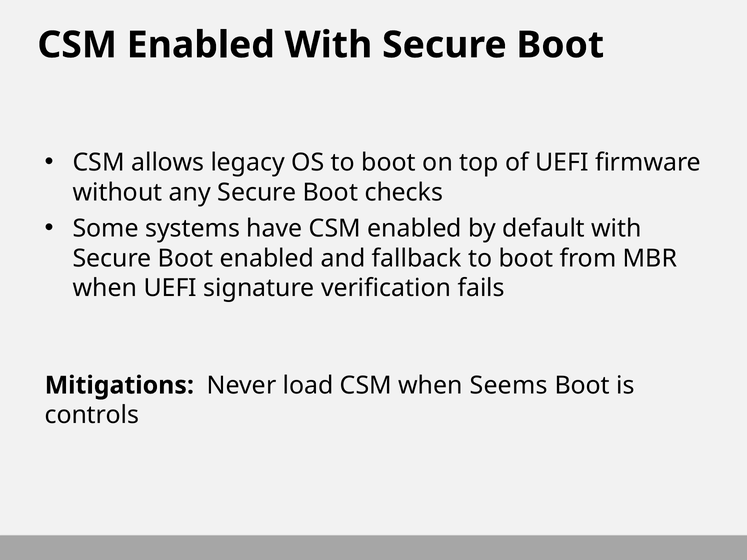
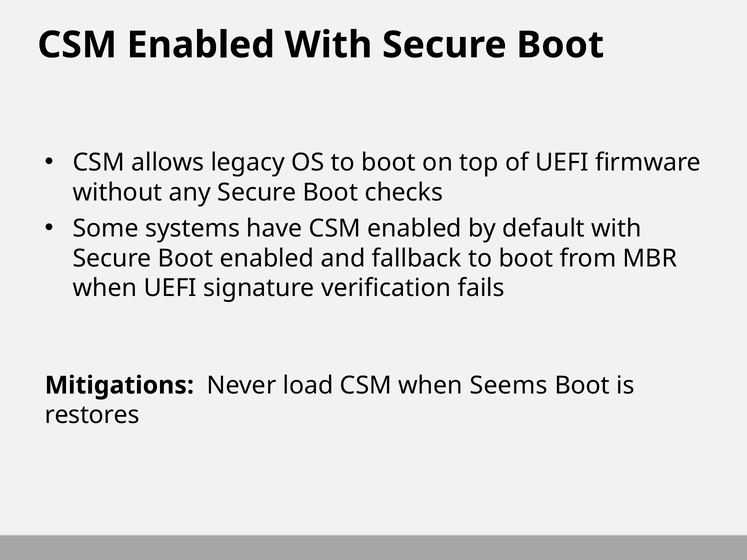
controls: controls -> restores
